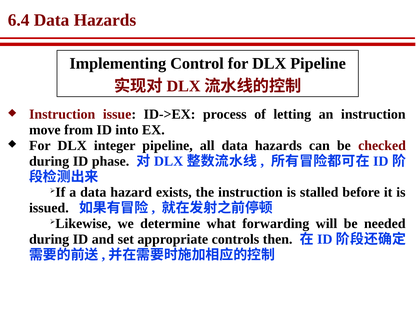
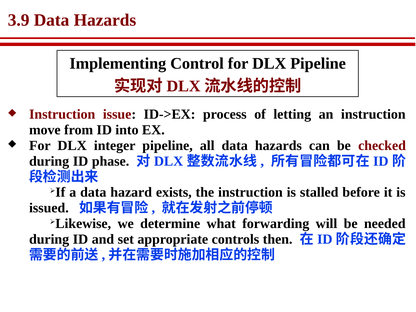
6.4: 6.4 -> 3.9
